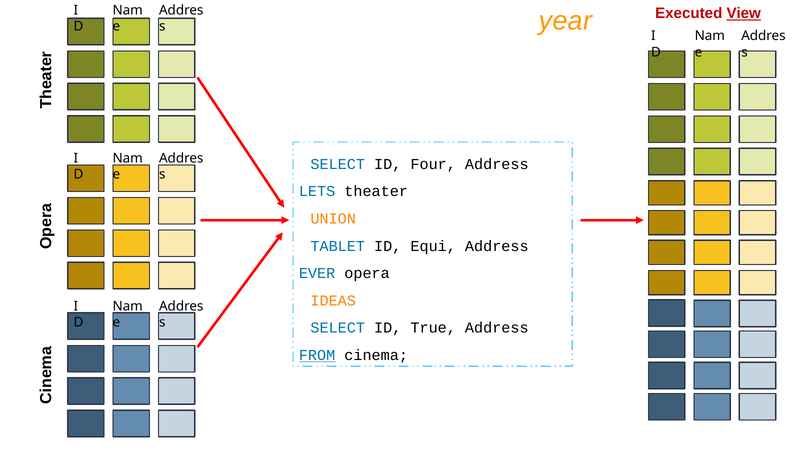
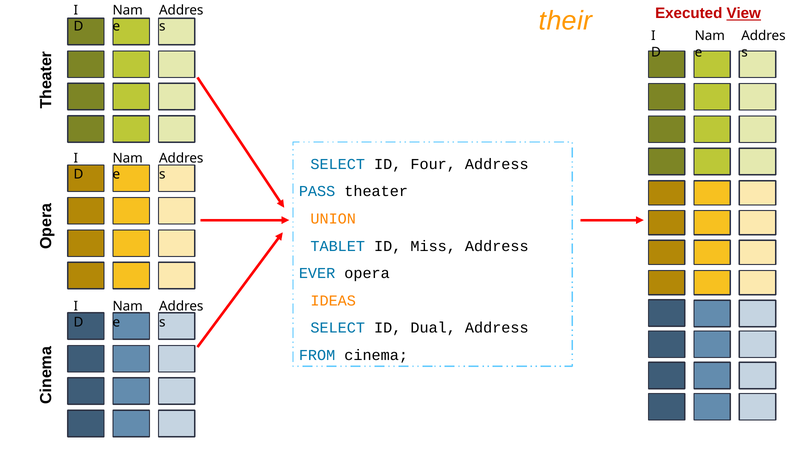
year: year -> their
LETS: LETS -> PASS
Equi: Equi -> Miss
True: True -> Dual
FROM underline: present -> none
